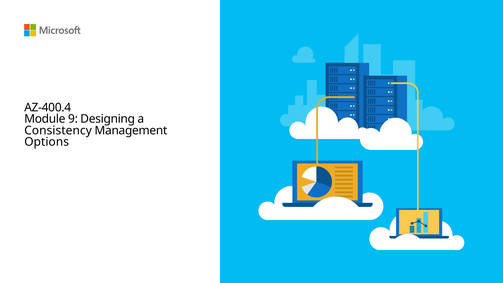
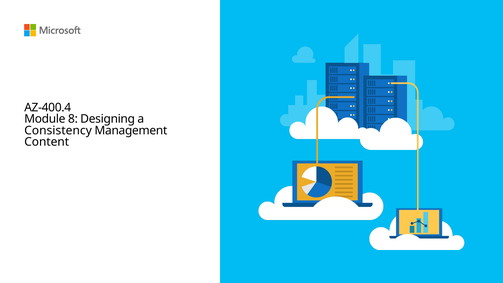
9: 9 -> 8
Options: Options -> Content
